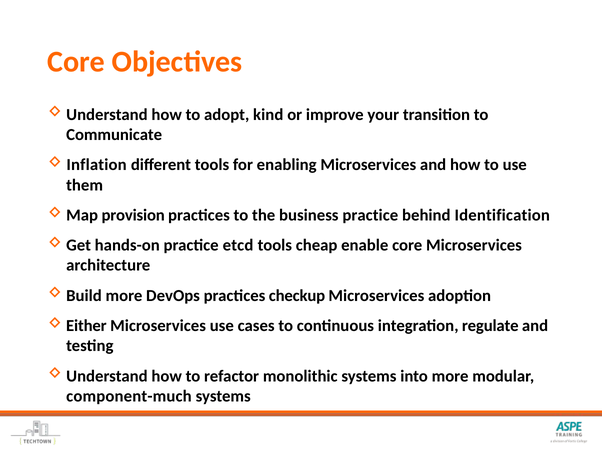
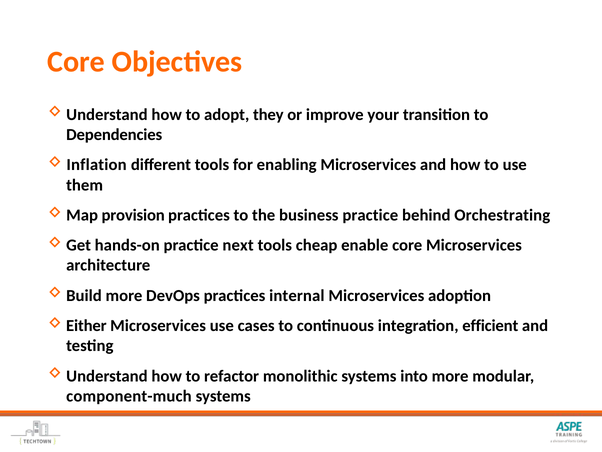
kind: kind -> they
Communicate: Communicate -> Dependencies
Identification: Identification -> Orchestrating
etcd: etcd -> next
checkup: checkup -> internal
regulate: regulate -> efficient
